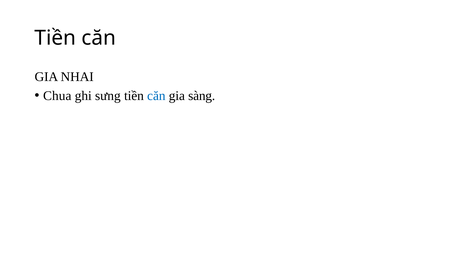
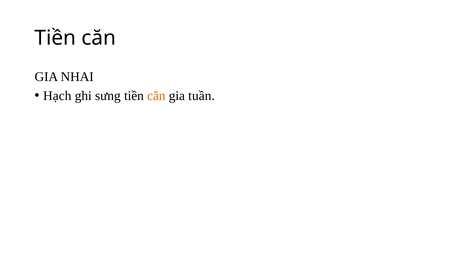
Chua: Chua -> Hạch
căn at (156, 96) colour: blue -> orange
sàng: sàng -> tuần
